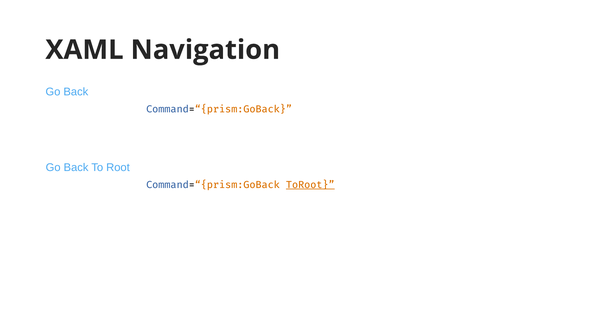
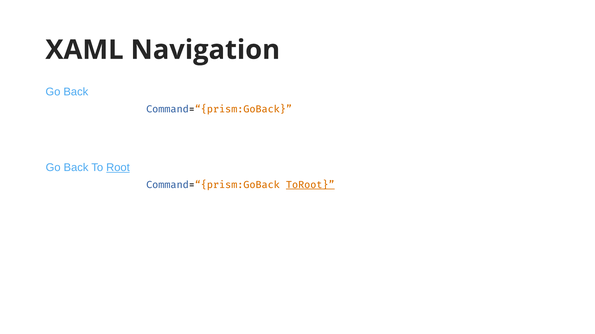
Root underline: none -> present
